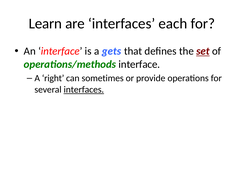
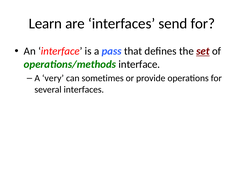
each: each -> send
gets: gets -> pass
right: right -> very
interfaces at (84, 90) underline: present -> none
